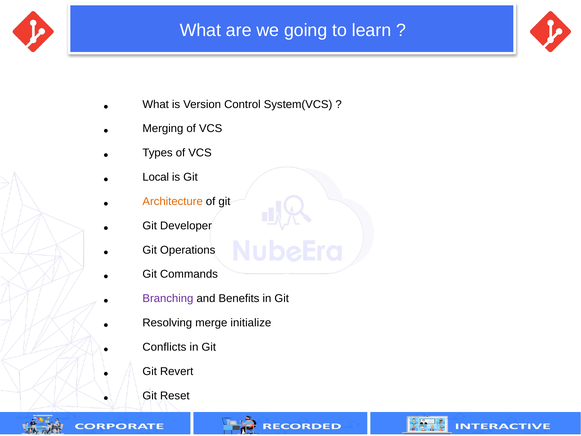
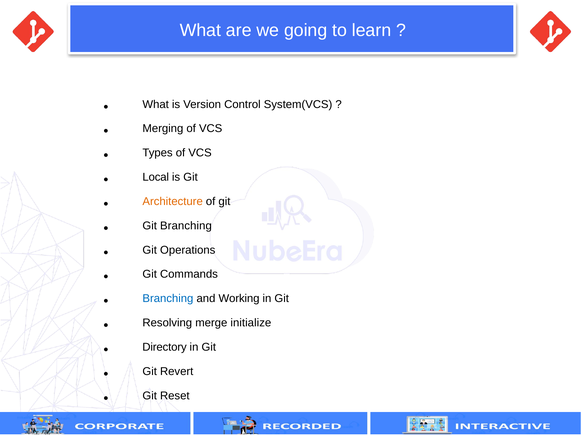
Git Developer: Developer -> Branching
Branching at (168, 298) colour: purple -> blue
Benefits: Benefits -> Working
Conflicts: Conflicts -> Directory
